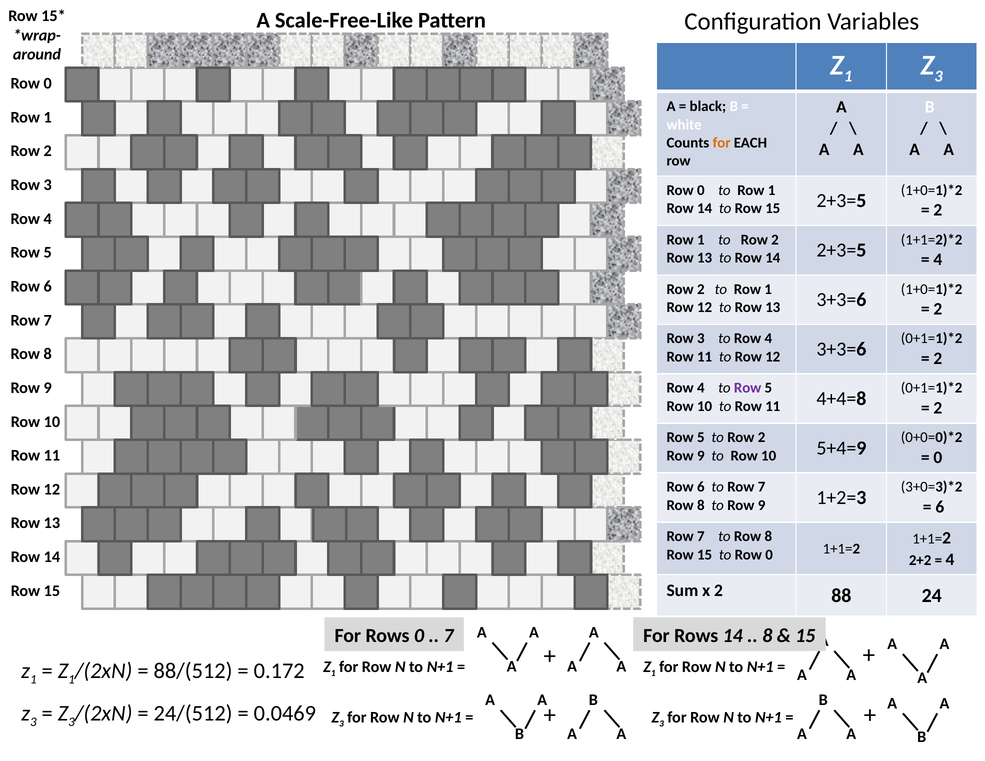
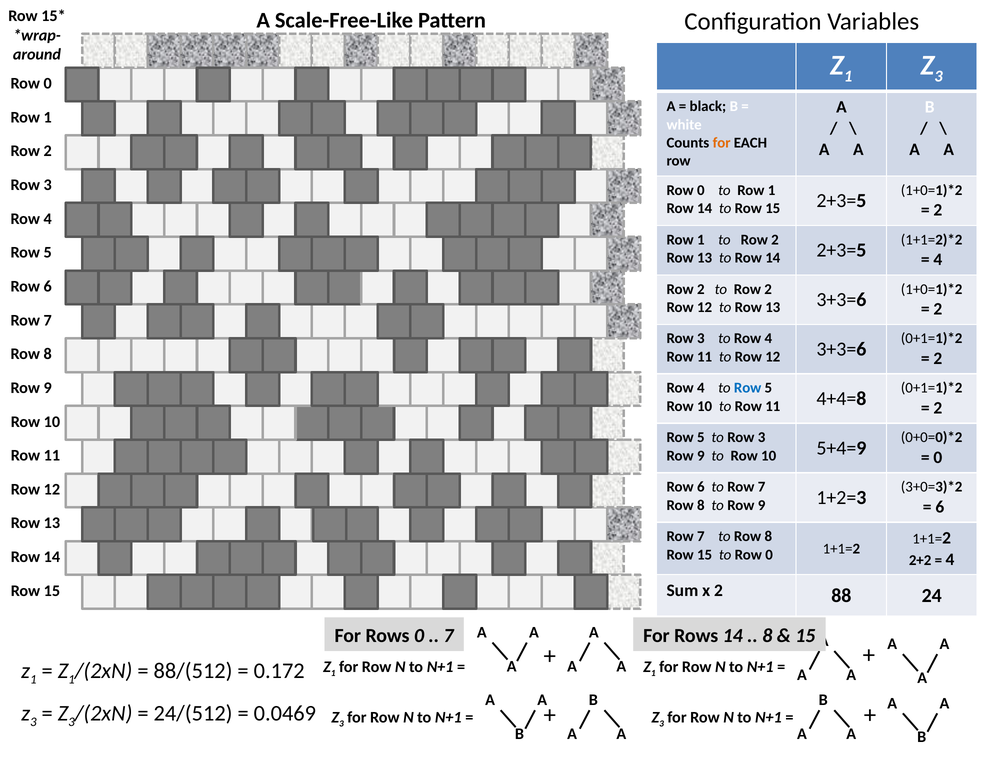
2 to Row 1: 1 -> 2
Row at (748, 388) colour: purple -> blue
5 to Row 2: 2 -> 3
